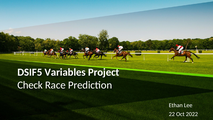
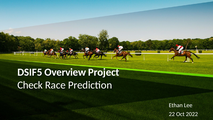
Variables: Variables -> Overview
